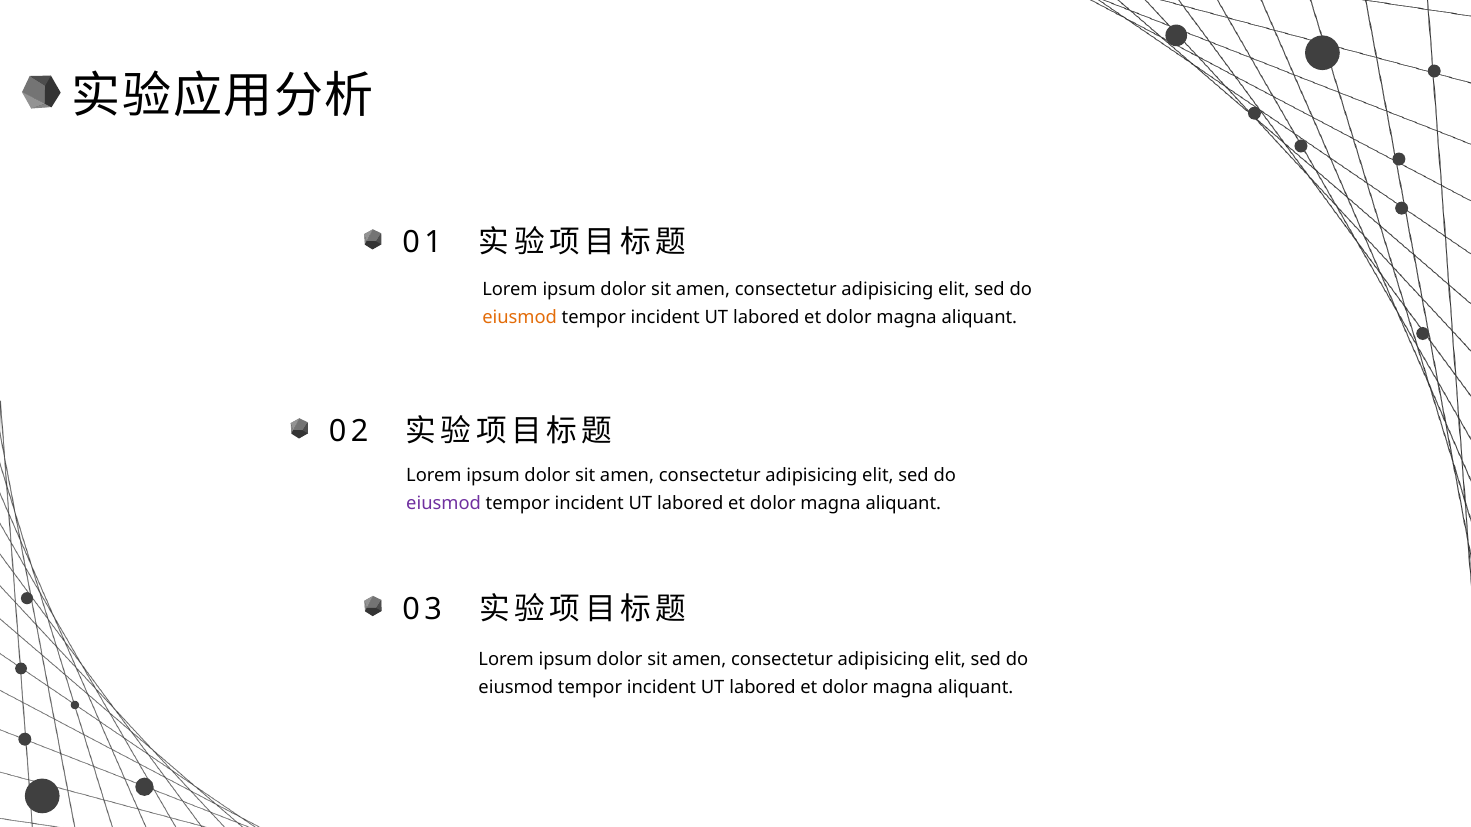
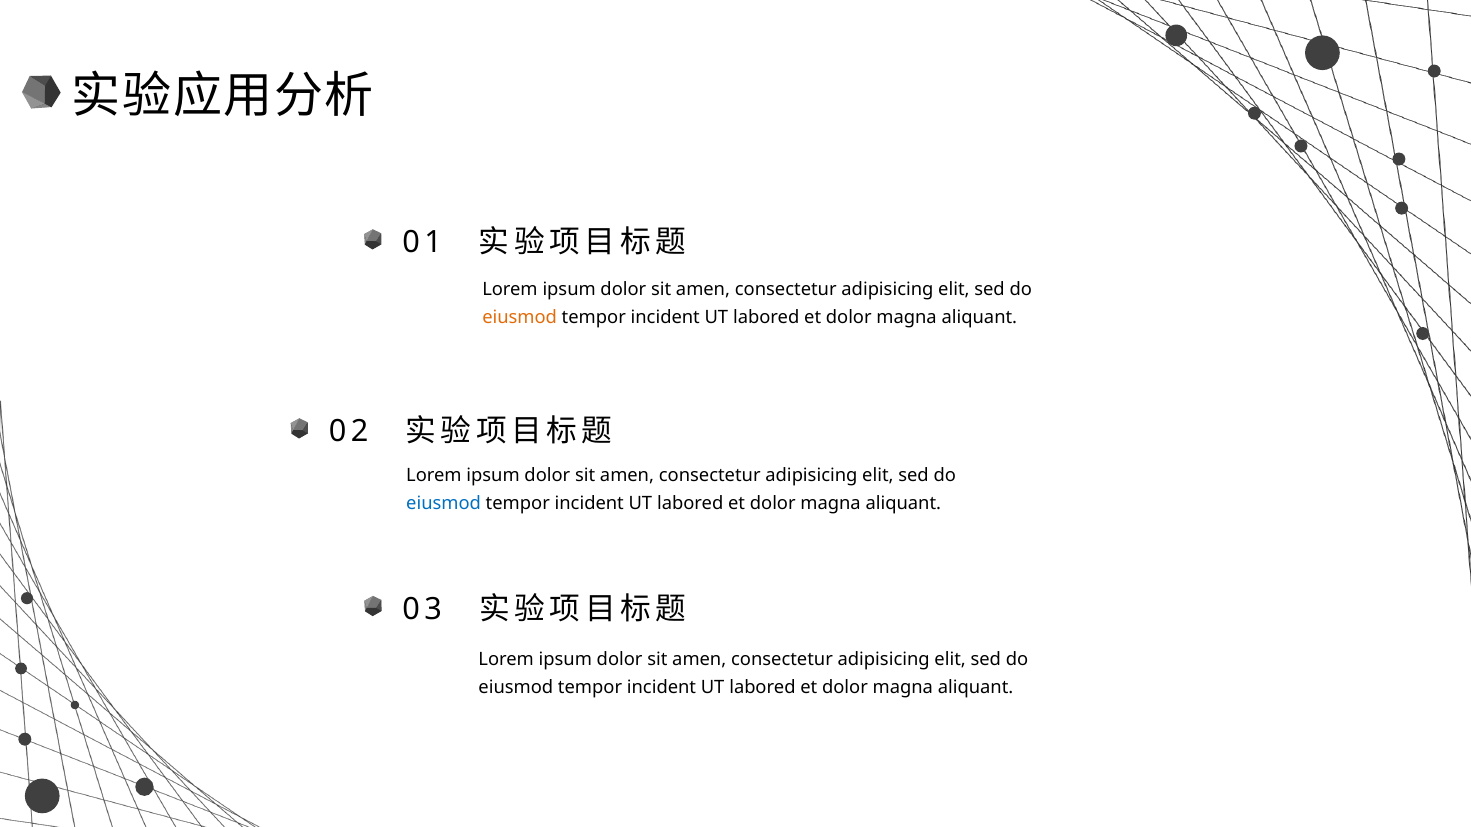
eiusmod at (444, 504) colour: purple -> blue
